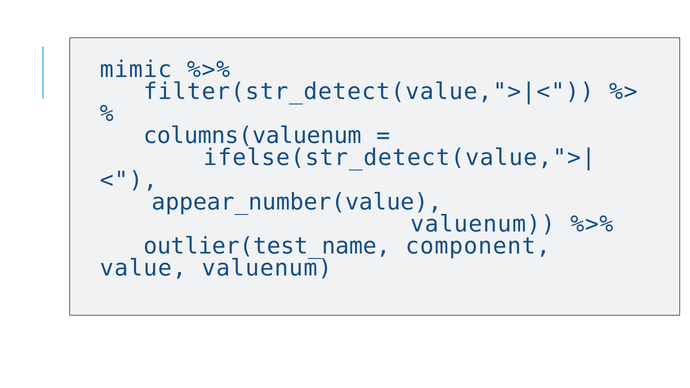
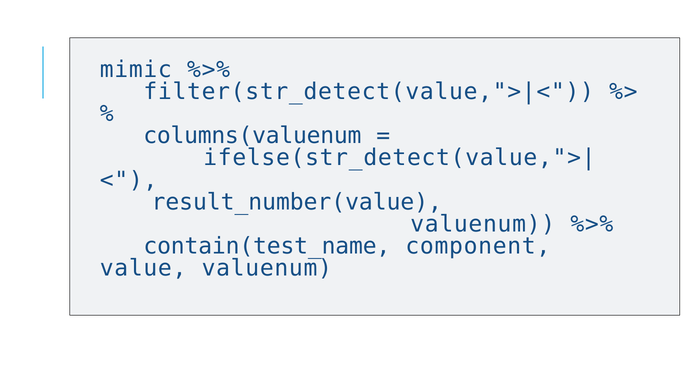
appear_number(value: appear_number(value -> result_number(value
outlier(test_name: outlier(test_name -> contain(test_name
